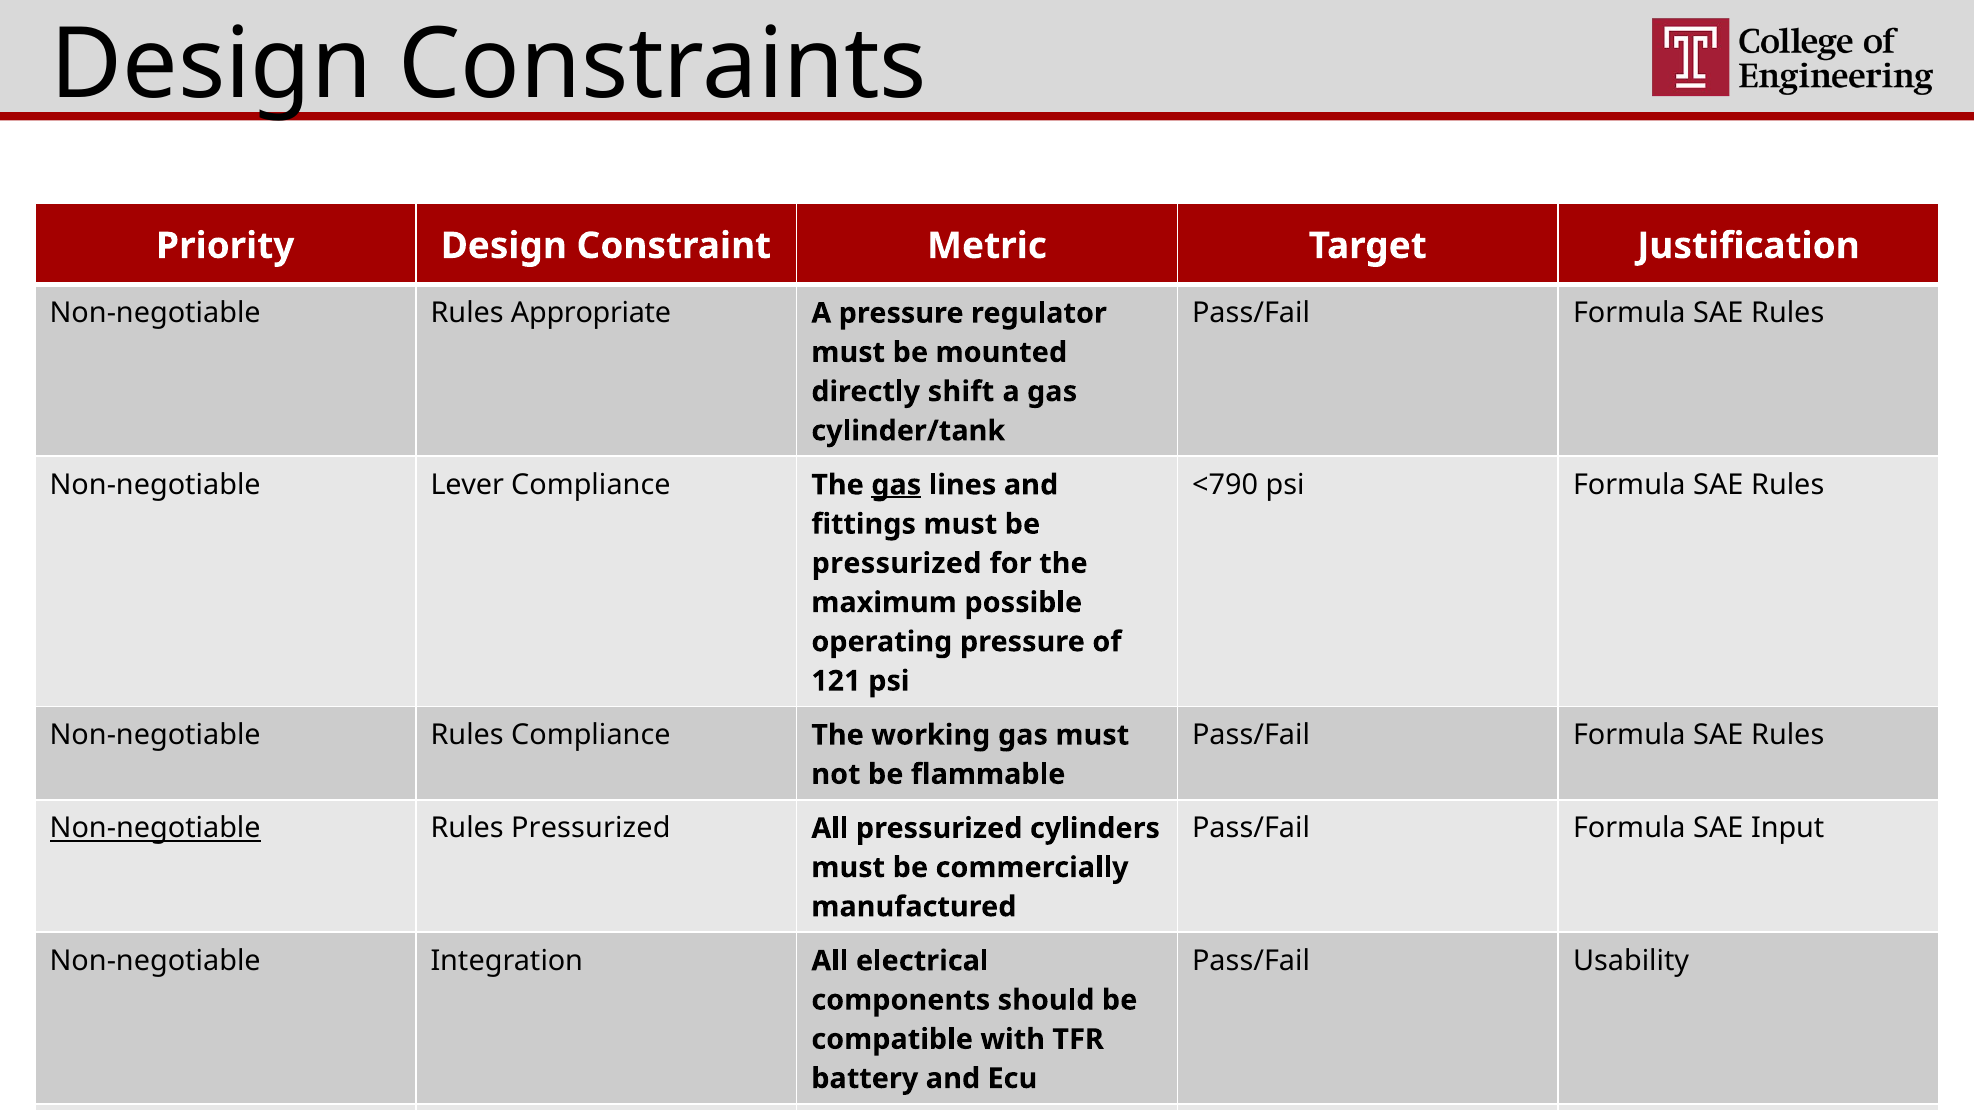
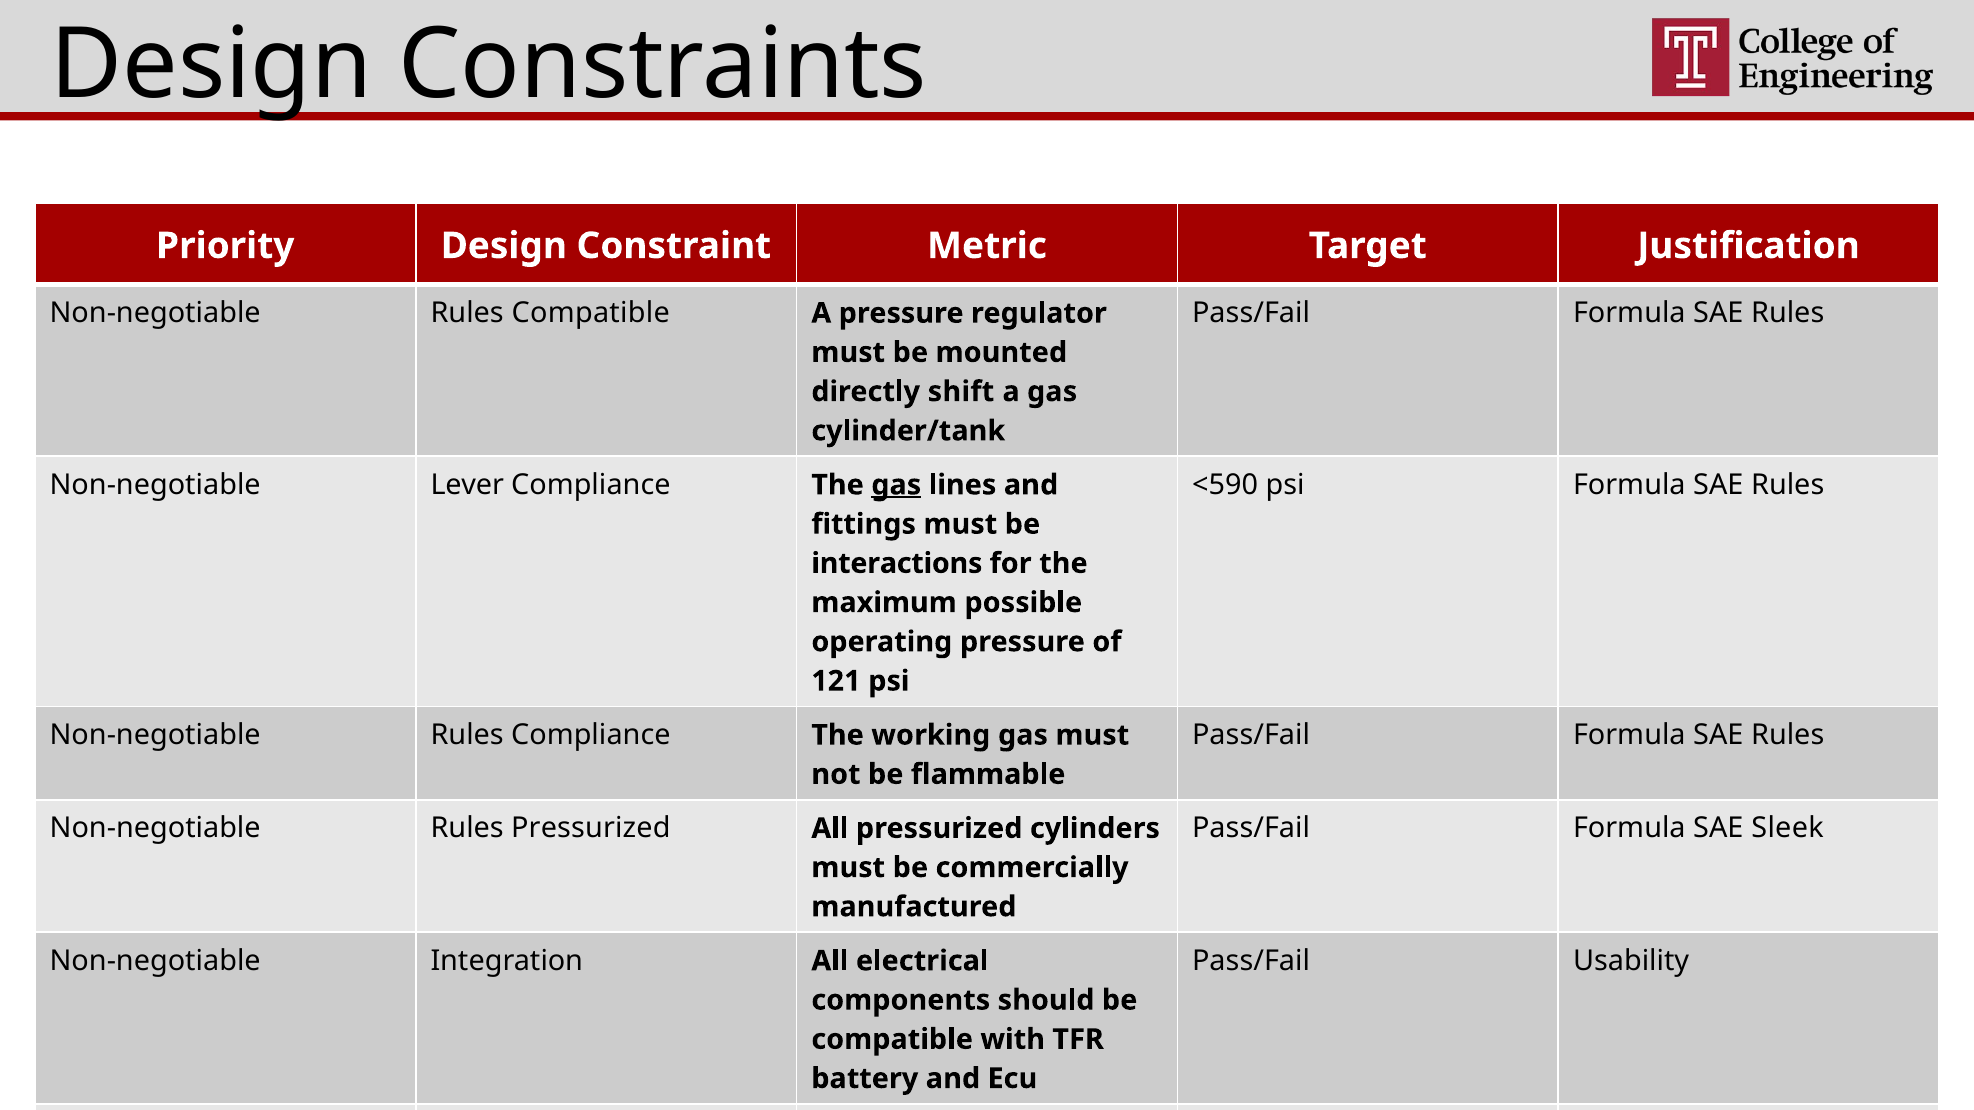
Rules Appropriate: Appropriate -> Compatible
<790: <790 -> <590
pressurized at (897, 564): pressurized -> interactions
Non-negotiable at (155, 829) underline: present -> none
SAE Input: Input -> Sleek
